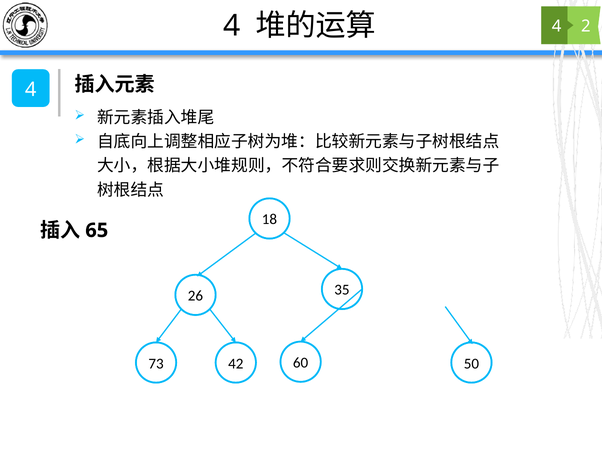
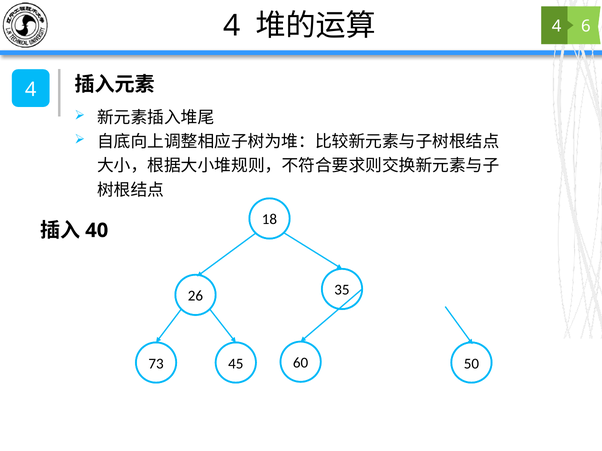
2: 2 -> 6
65: 65 -> 40
42: 42 -> 45
